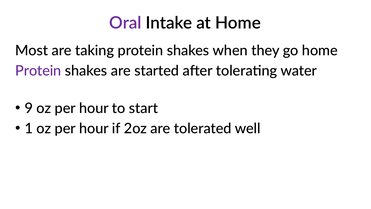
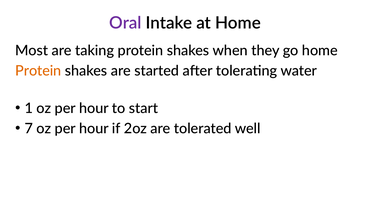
Protein at (38, 71) colour: purple -> orange
9: 9 -> 1
1: 1 -> 7
